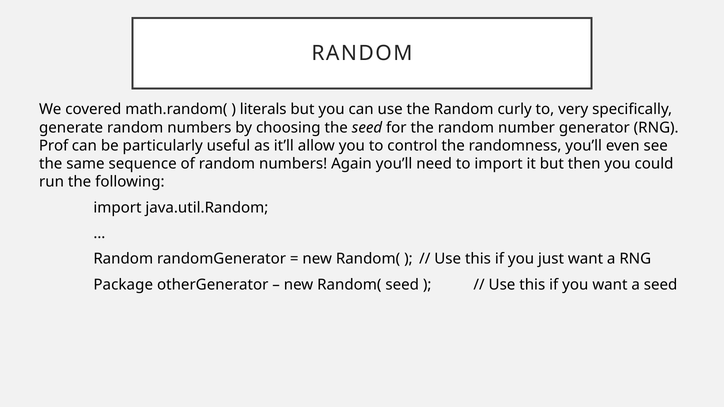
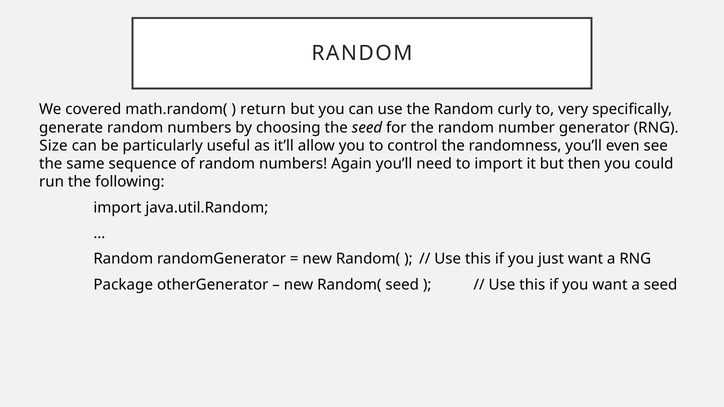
literals: literals -> return
Prof: Prof -> Size
